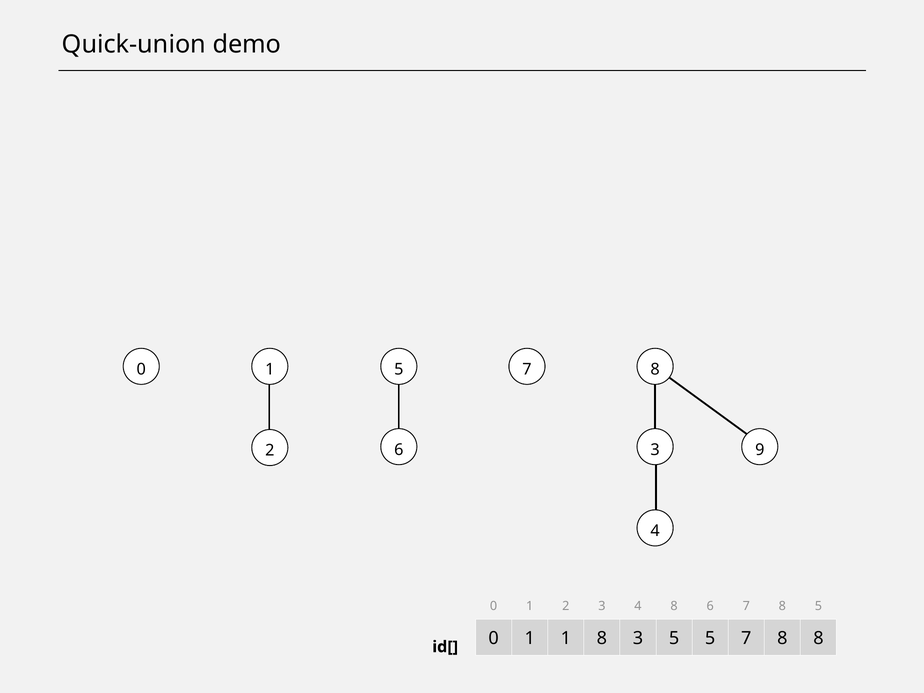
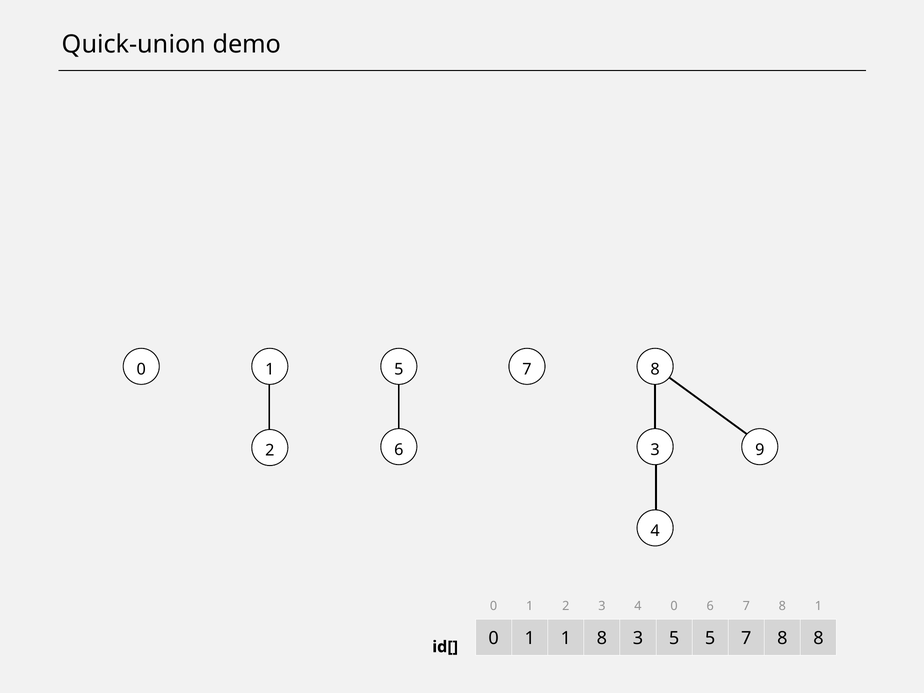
8 at (674, 606): 8 -> 0
5 at (818, 606): 5 -> 1
